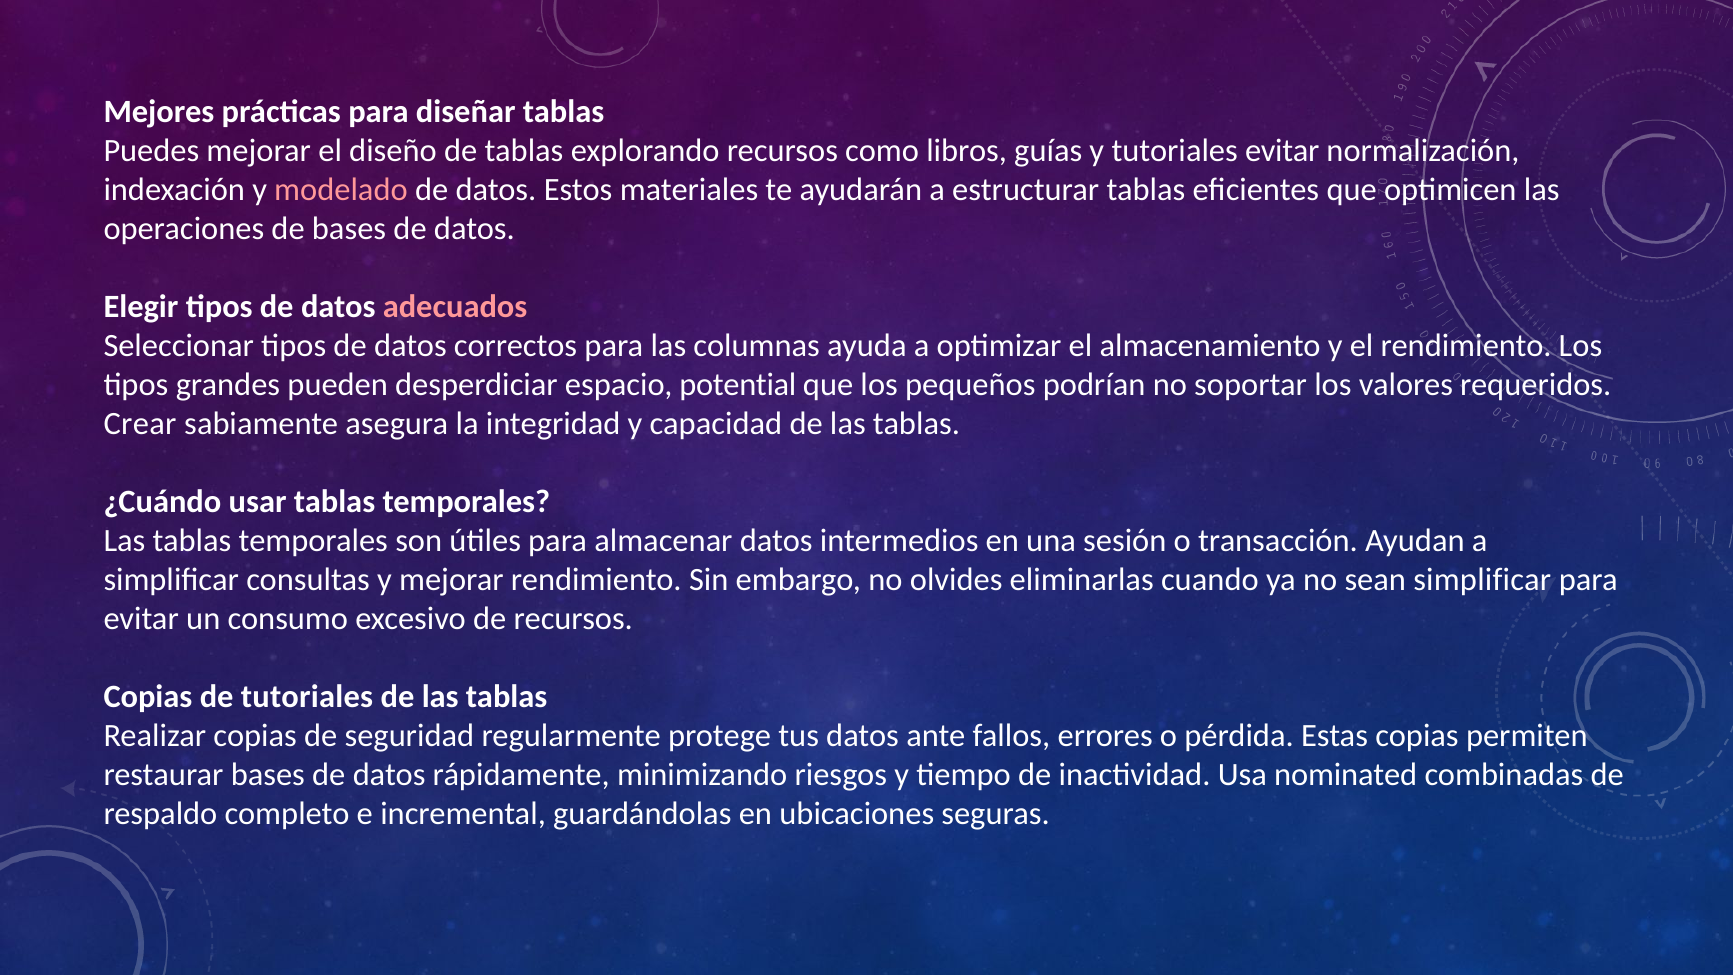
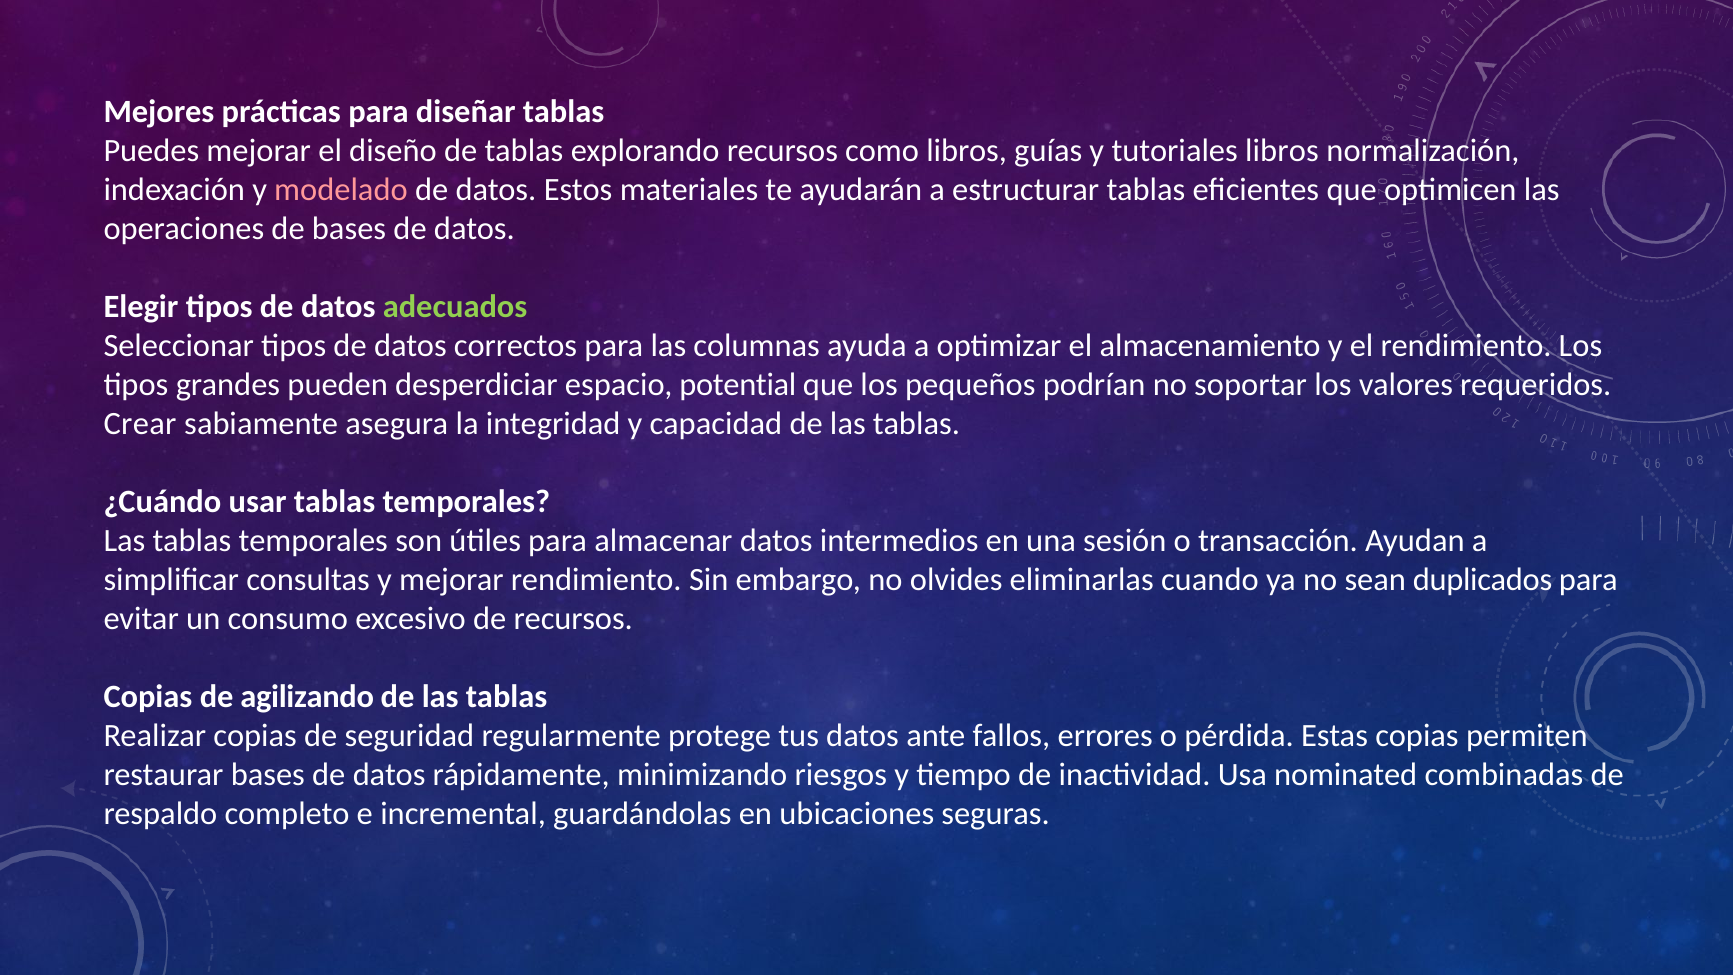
tutoriales evitar: evitar -> libros
adecuados colour: pink -> light green
sean simplificar: simplificar -> duplicados
de tutoriales: tutoriales -> agilizando
